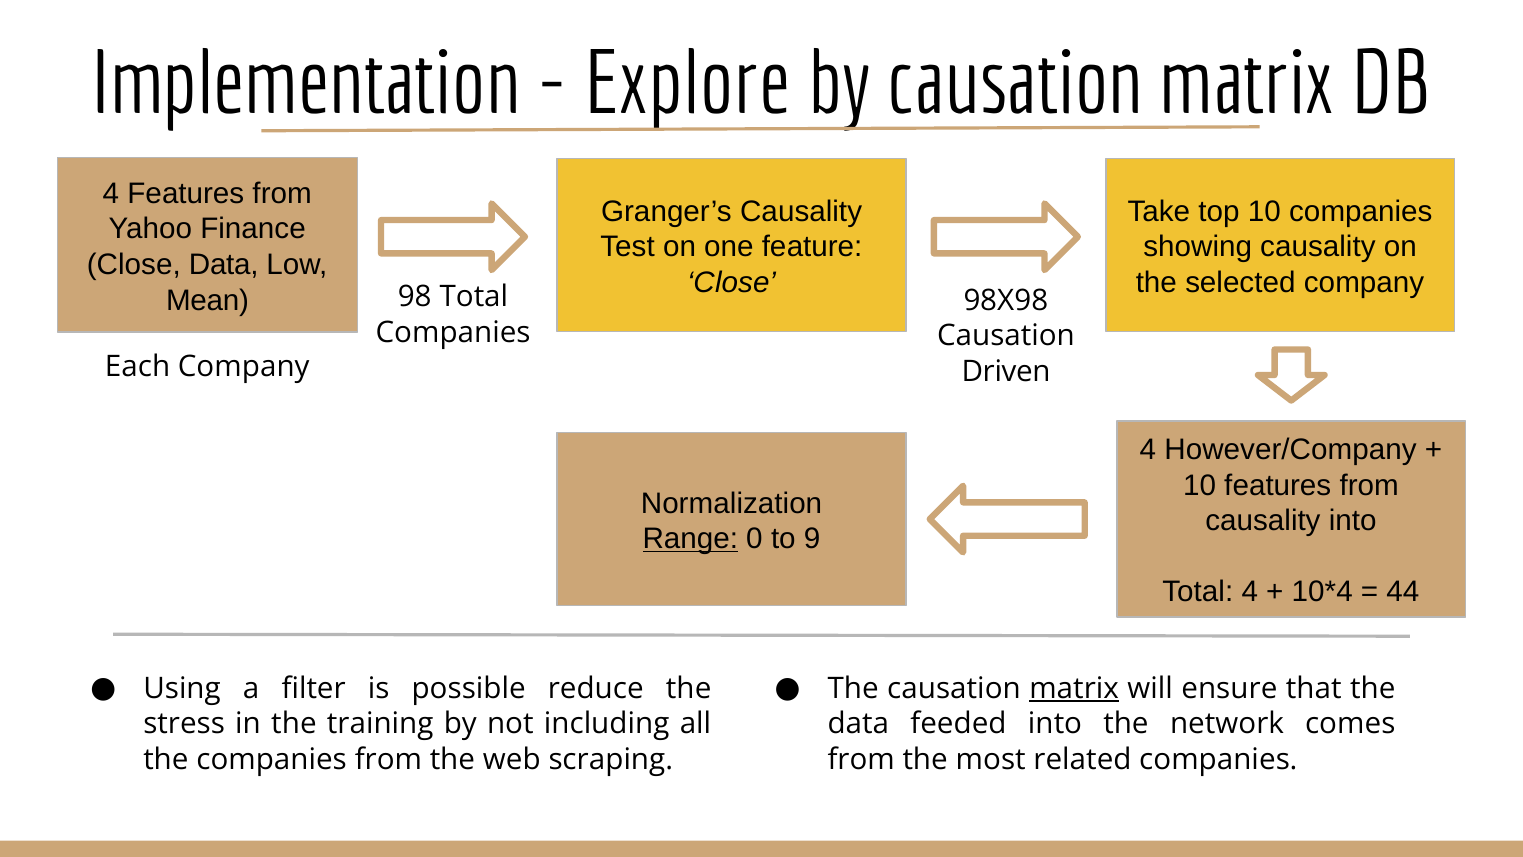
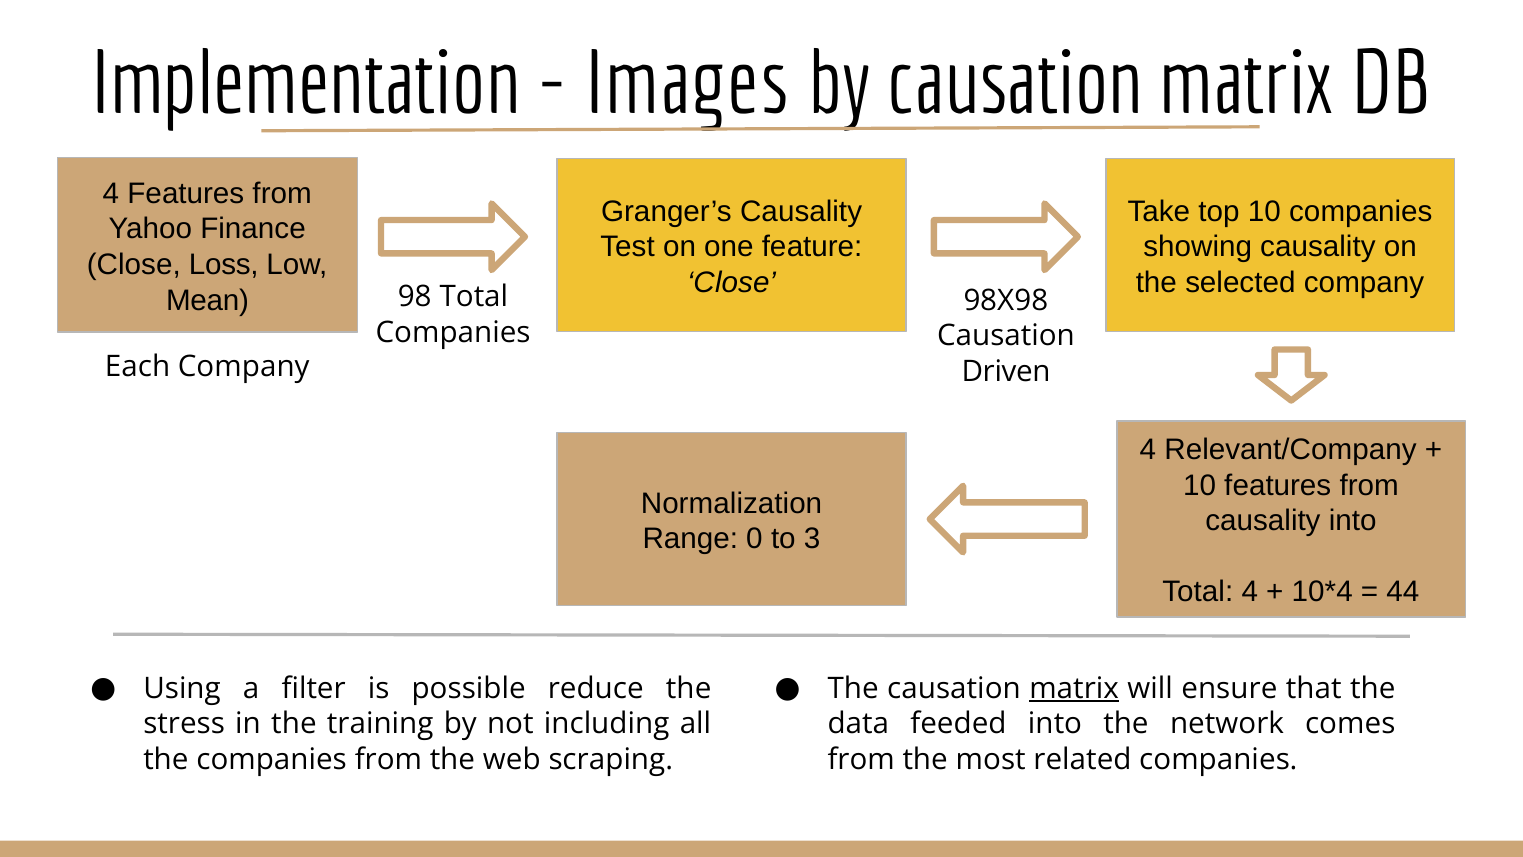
Explore: Explore -> Images
Close Data: Data -> Loss
However/Company: However/Company -> Relevant/Company
Range underline: present -> none
9: 9 -> 3
